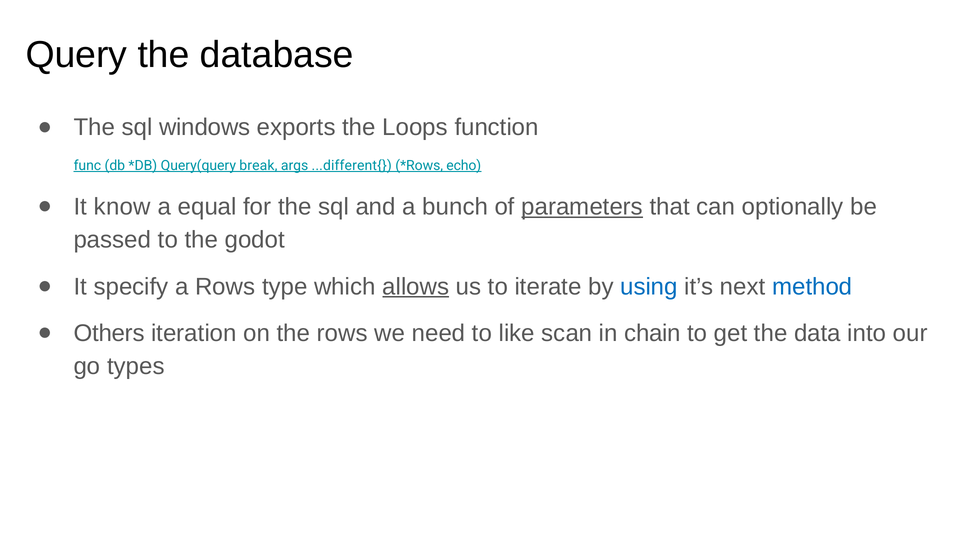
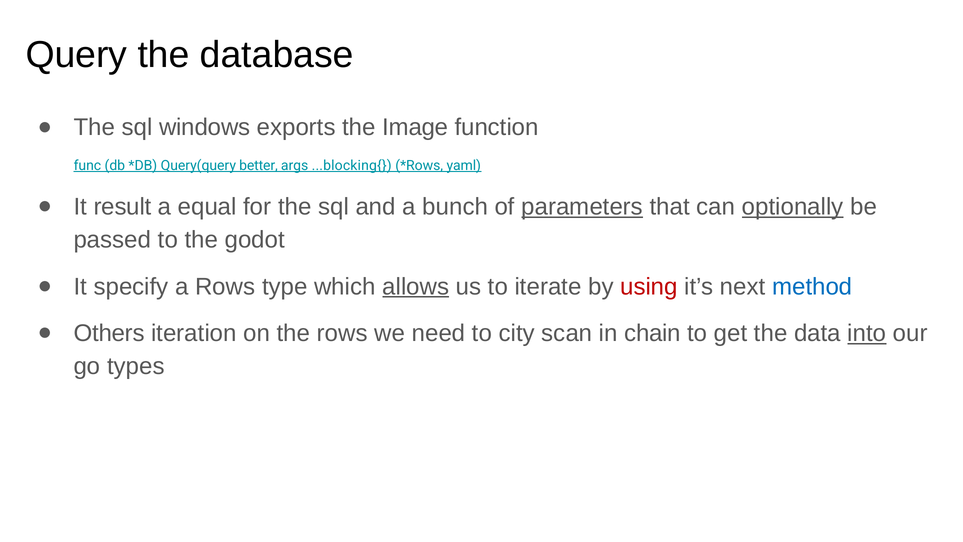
Loops: Loops -> Image
break: break -> better
...different{: ...different{ -> ...blocking{
echo: echo -> yaml
know: know -> result
optionally underline: none -> present
using colour: blue -> red
like: like -> city
into underline: none -> present
